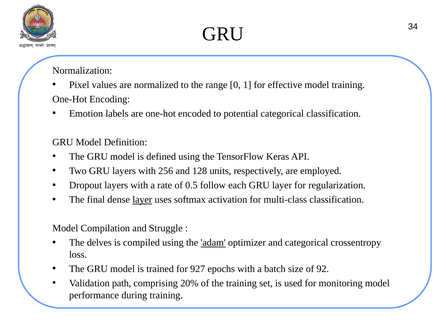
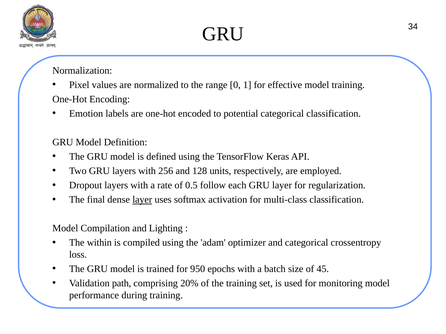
Struggle: Struggle -> Lighting
delves: delves -> within
adam underline: present -> none
927: 927 -> 950
92: 92 -> 45
